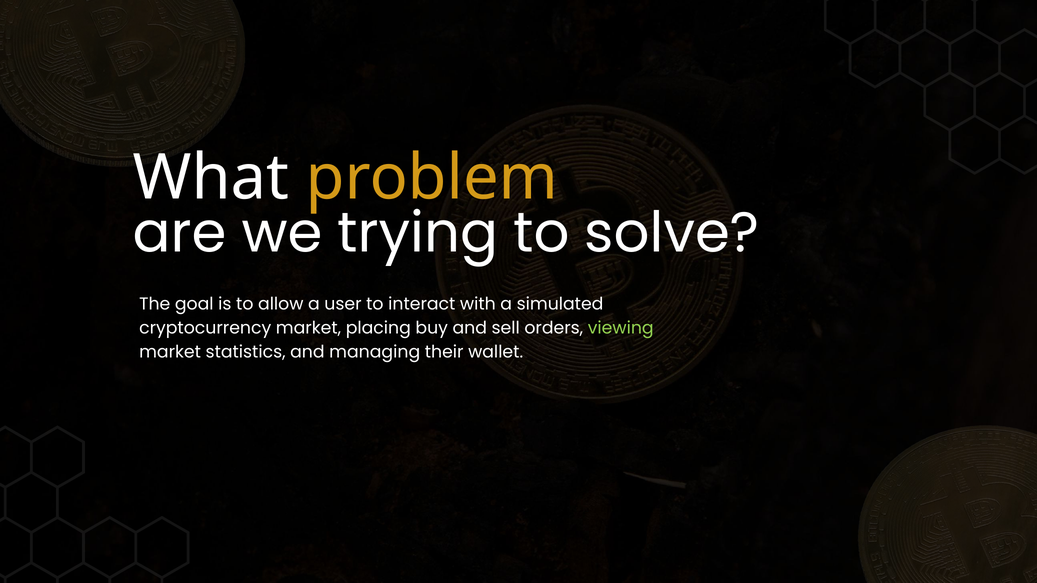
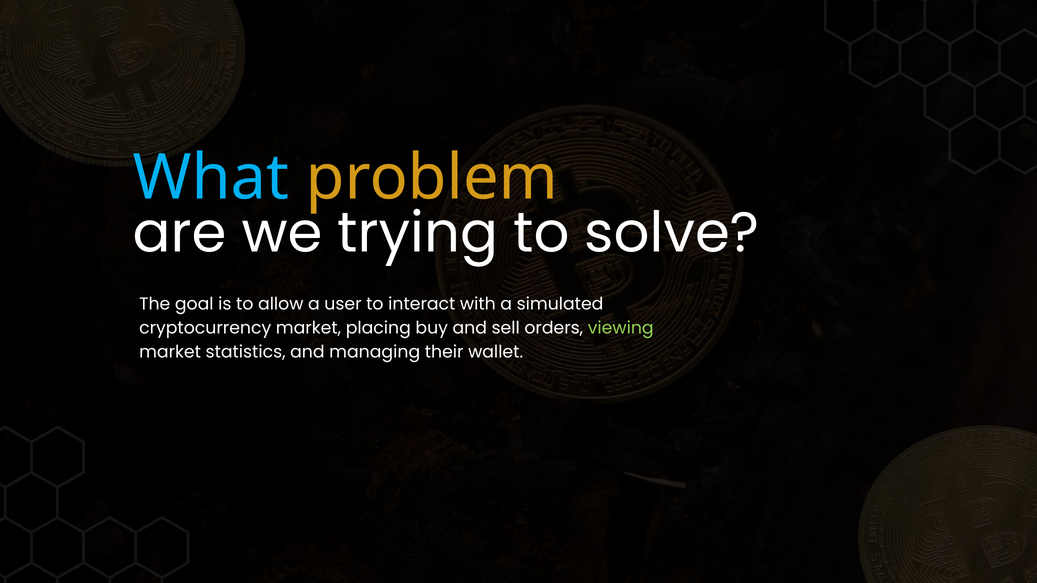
What colour: white -> light blue
